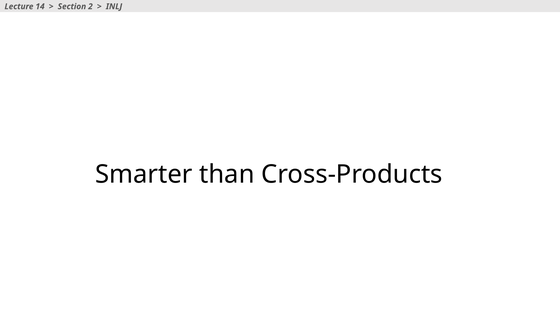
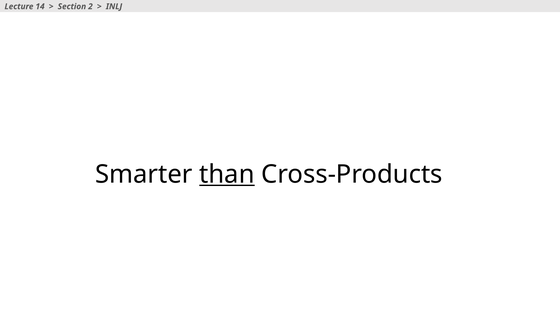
than underline: none -> present
